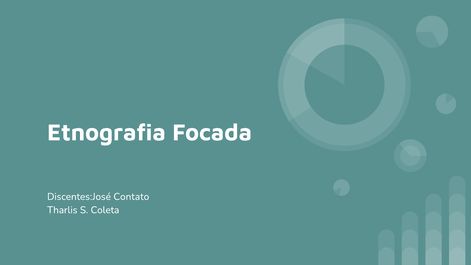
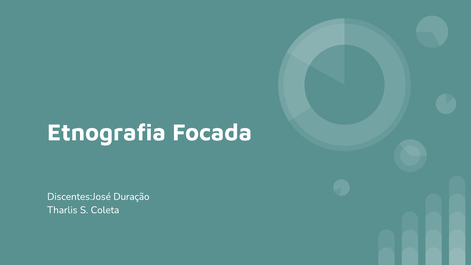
Contato: Contato -> Duração
